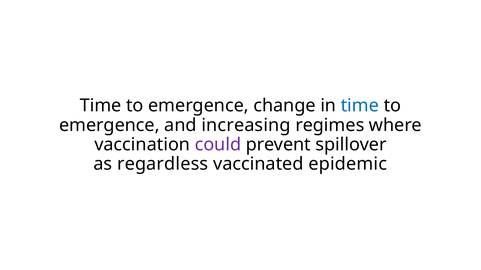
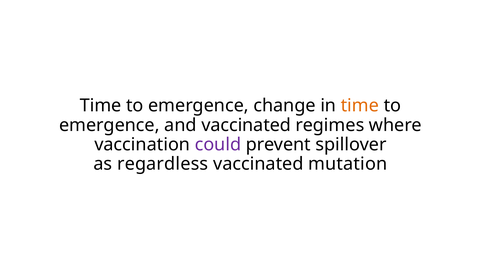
time at (360, 106) colour: blue -> orange
and increasing: increasing -> vaccinated
epidemic: epidemic -> mutation
